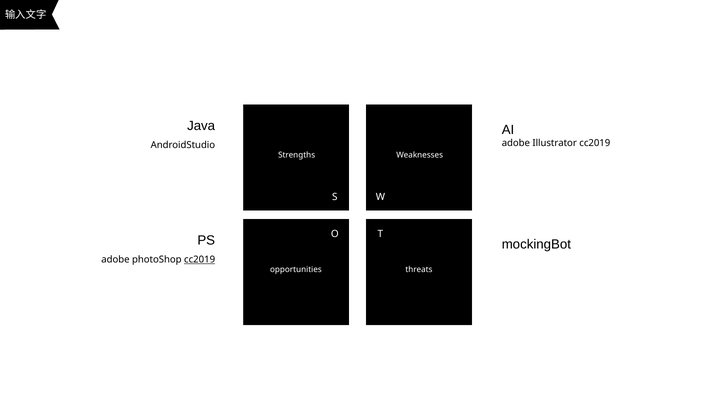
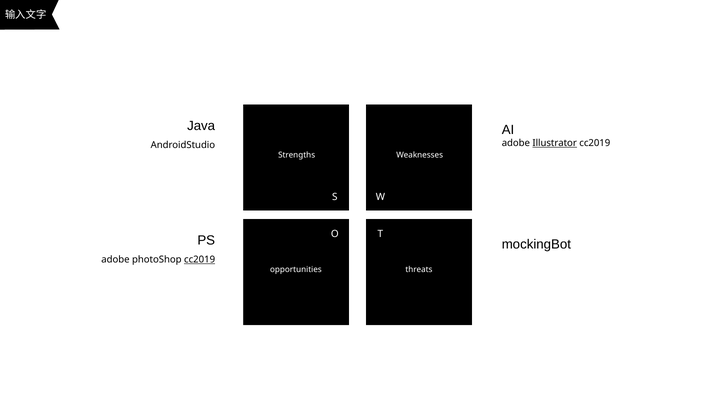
Illustrator underline: none -> present
